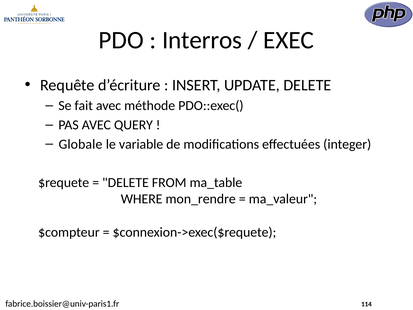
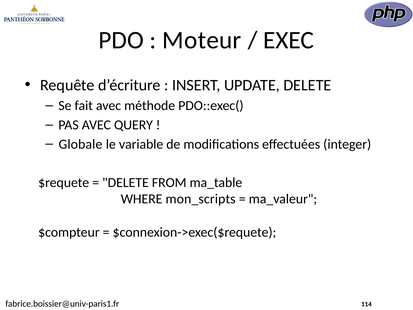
Interros: Interros -> Moteur
mon_rendre: mon_rendre -> mon_scripts
